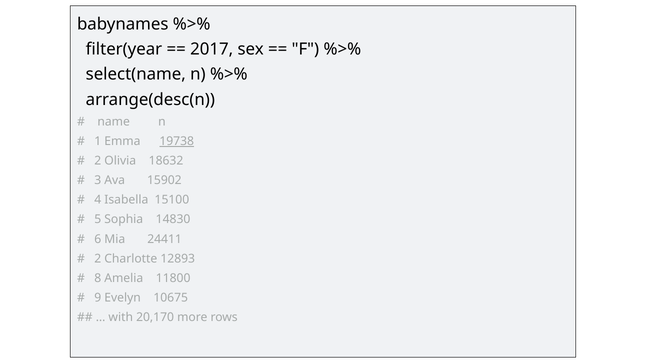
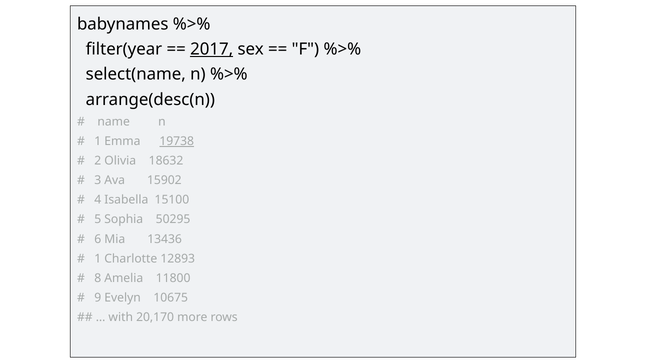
2017 underline: none -> present
14830: 14830 -> 50295
24411: 24411 -> 13436
2 at (98, 259): 2 -> 1
